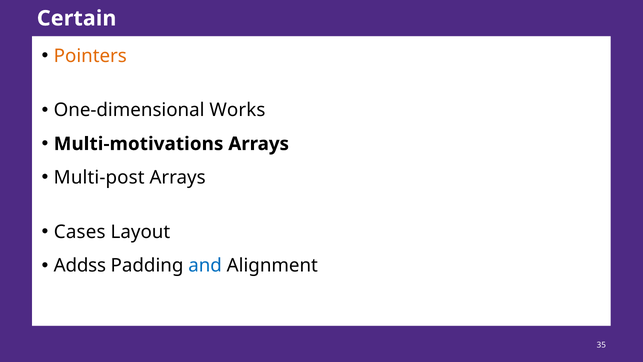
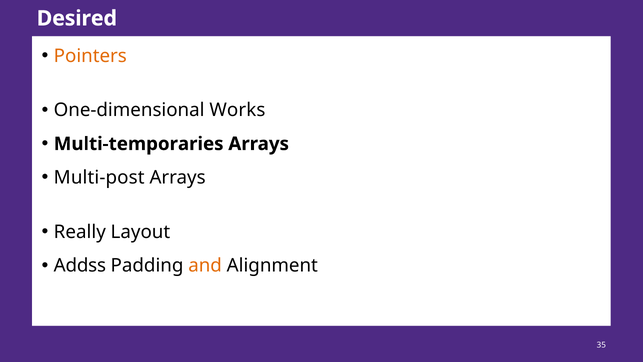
Certain: Certain -> Desired
Multi-motivations: Multi-motivations -> Multi-temporaries
Cases: Cases -> Really
and colour: blue -> orange
